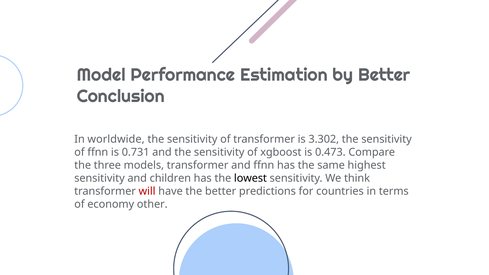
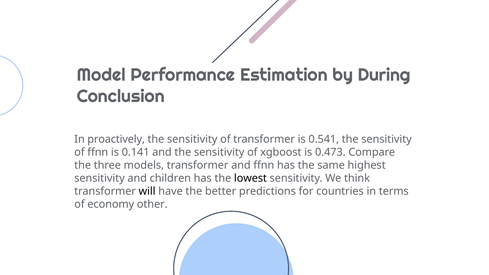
by Better: Better -> During
worldwide: worldwide -> proactively
3.302: 3.302 -> 0.541
0.731: 0.731 -> 0.141
will colour: red -> black
